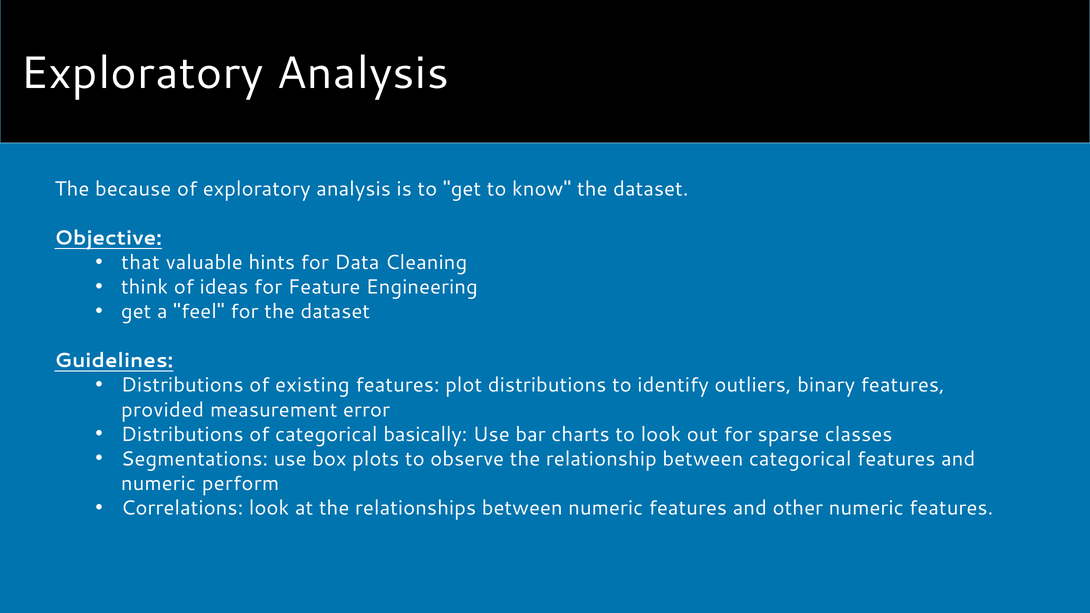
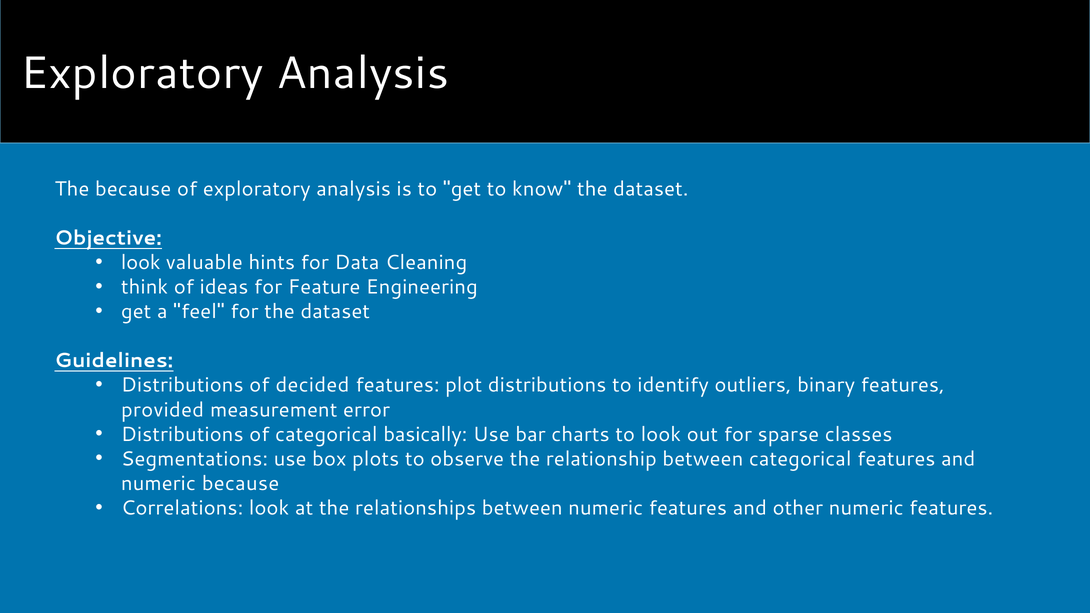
that at (141, 263): that -> look
existing: existing -> decided
numeric perform: perform -> because
